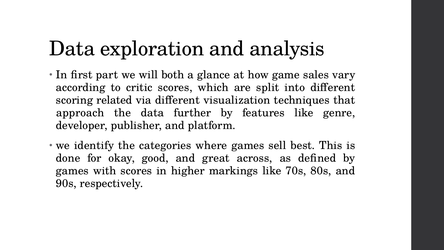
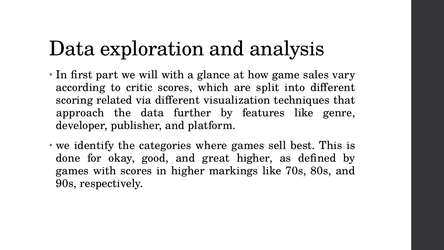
will both: both -> with
great across: across -> higher
